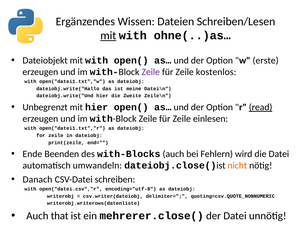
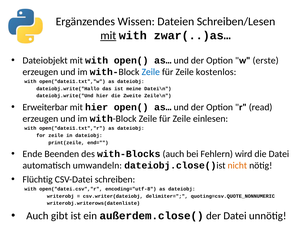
ohne(..)as…: ohne(..)as… -> zwar(..)as…
Zeile at (151, 72) colour: purple -> blue
Unbegrenzt: Unbegrenzt -> Erweiterbar
read underline: present -> none
Danach: Danach -> Flüchtig
that: that -> gibt
mehrerer.close(: mehrerer.close( -> außerdem.close(
